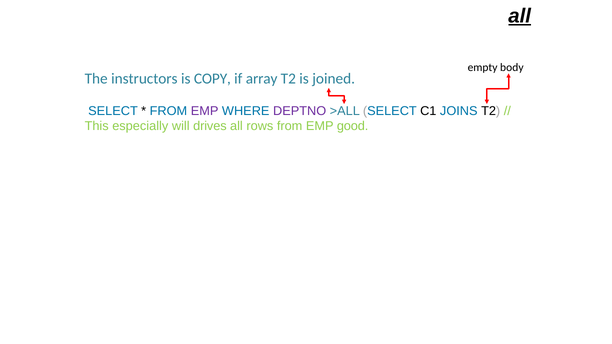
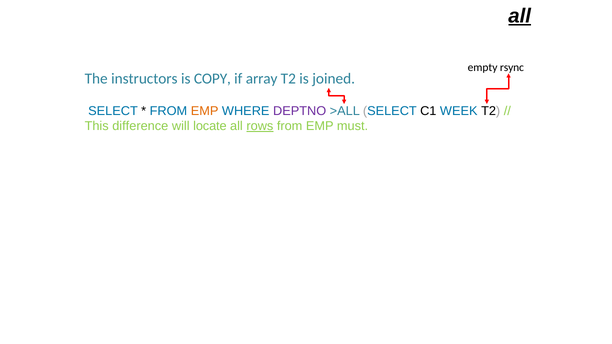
body: body -> rsync
EMP at (205, 111) colour: purple -> orange
JOINS: JOINS -> WEEK
especially: especially -> difference
drives: drives -> locate
rows underline: none -> present
good: good -> must
